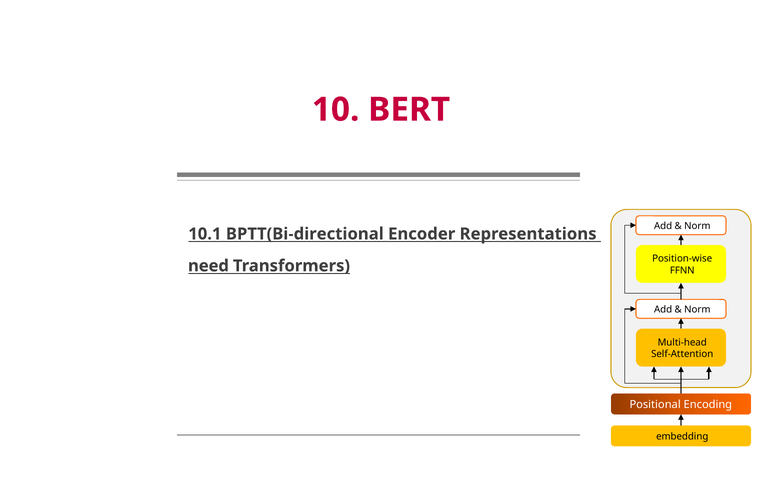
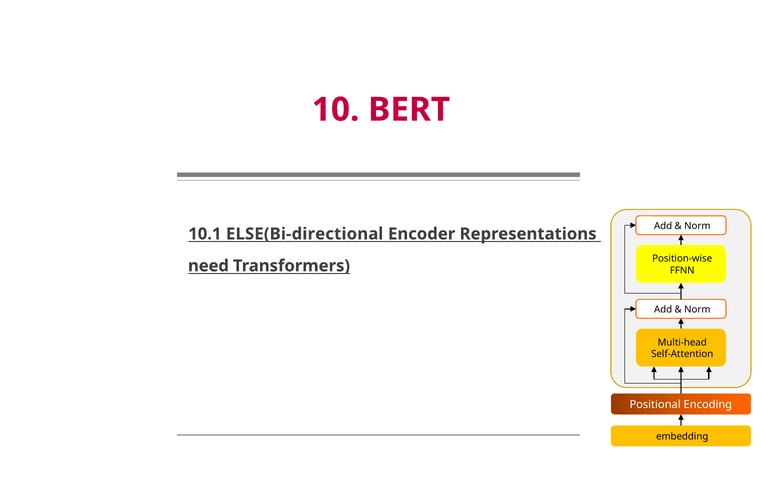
BPTT(Bi-directional: BPTT(Bi-directional -> ELSE(Bi-directional
